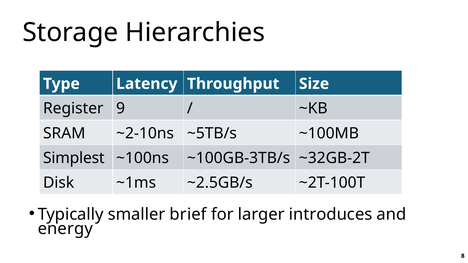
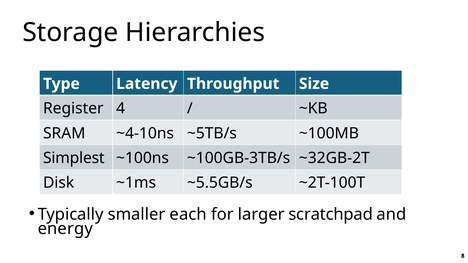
9: 9 -> 4
~2-10ns: ~2-10ns -> ~4-10ns
~2.5GB/s: ~2.5GB/s -> ~5.5GB/s
brief: brief -> each
introduces: introduces -> scratchpad
